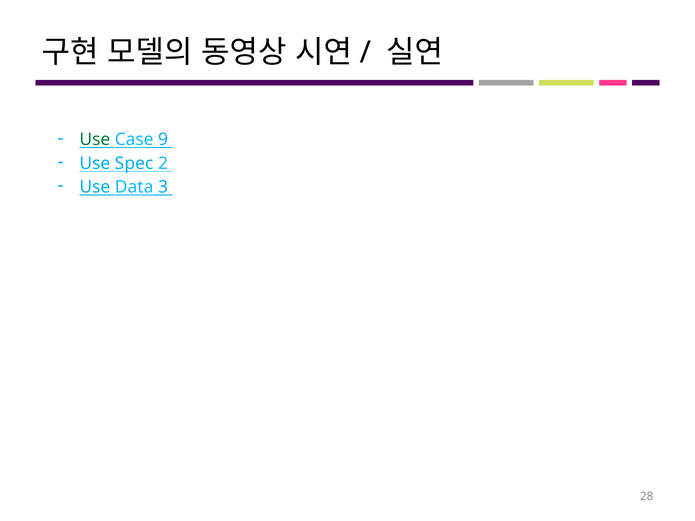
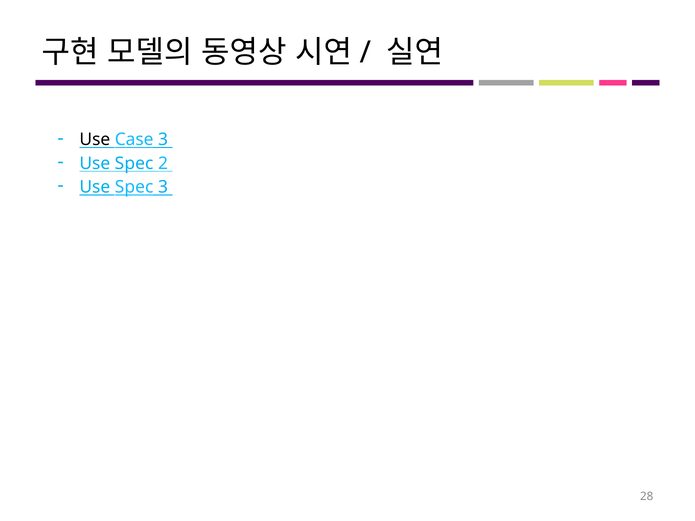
Use at (95, 140) colour: green -> black
Case 9: 9 -> 3
Data at (134, 187): Data -> Spec
